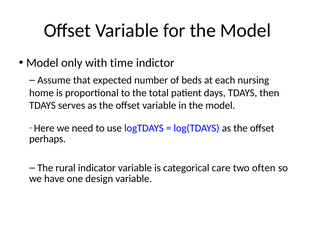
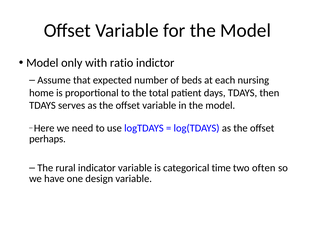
time: time -> ratio
care: care -> time
